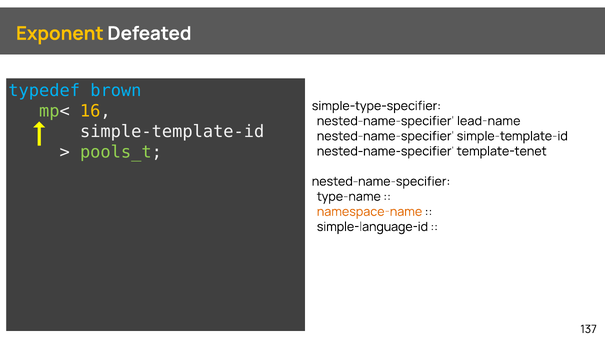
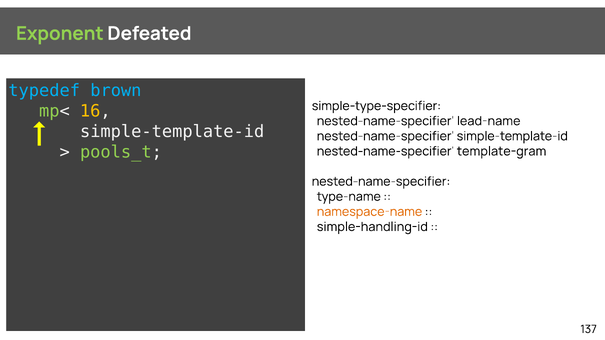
Exponent colour: yellow -> light green
template-tenet: template-tenet -> template-gram
simple-language-id: simple-language-id -> simple-handling-id
